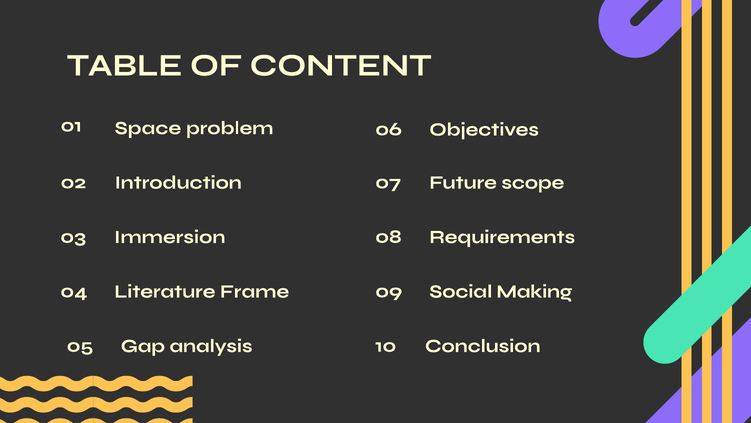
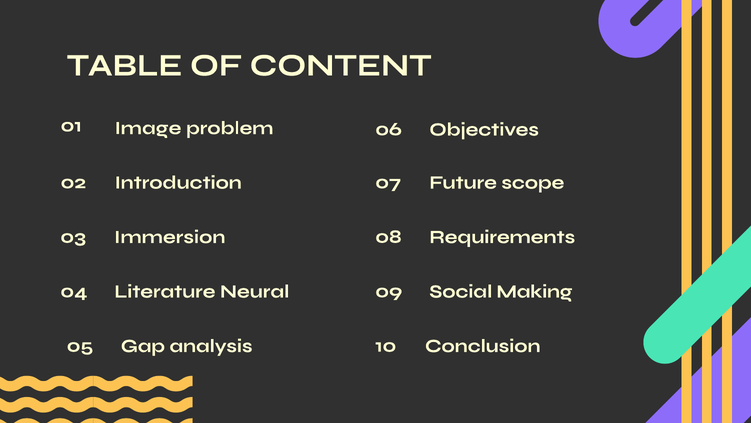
Space: Space -> Image
Frame: Frame -> Neural
